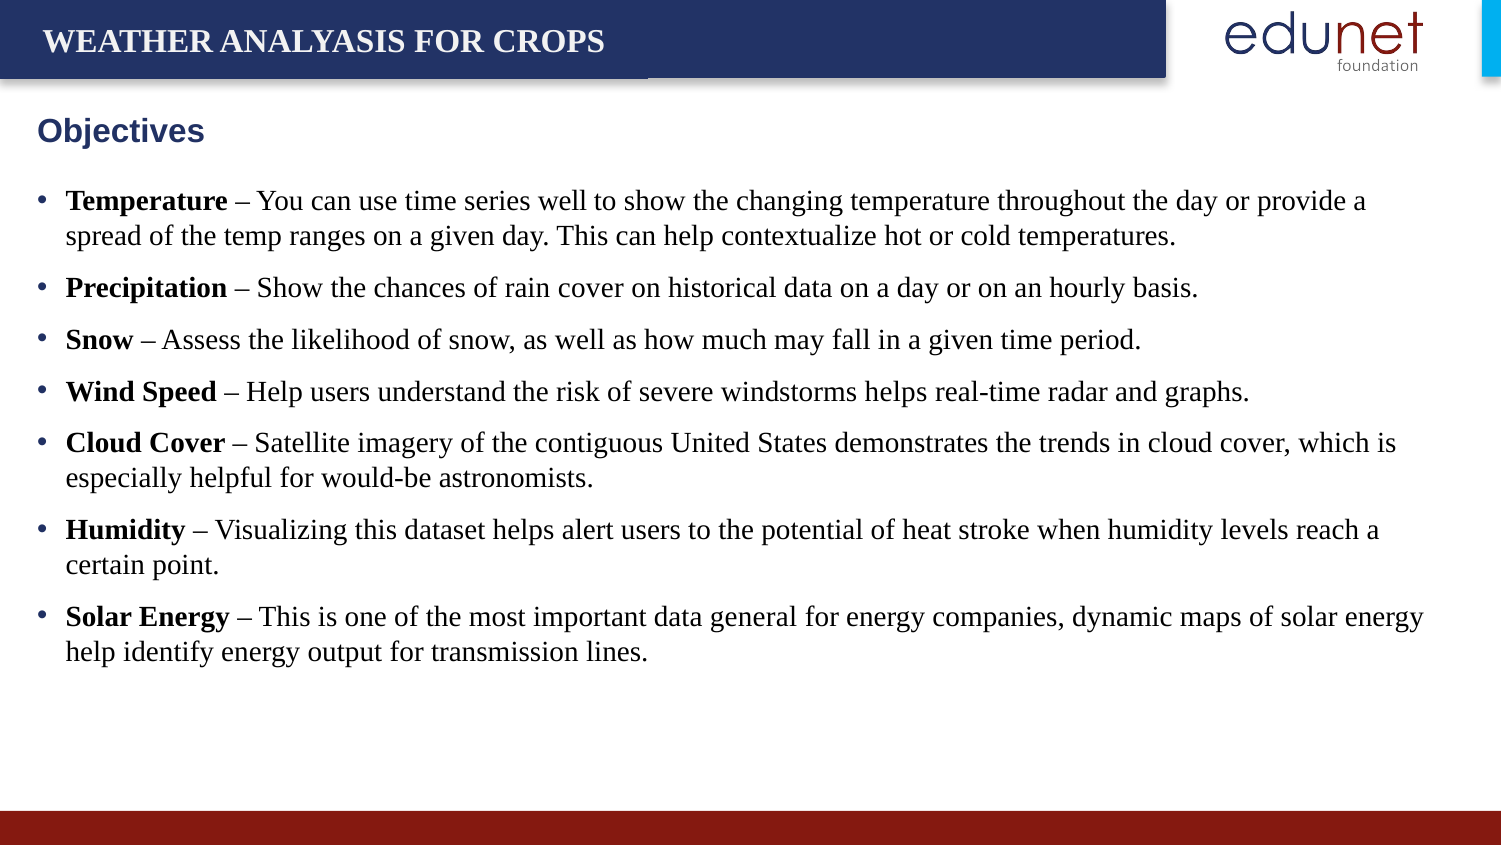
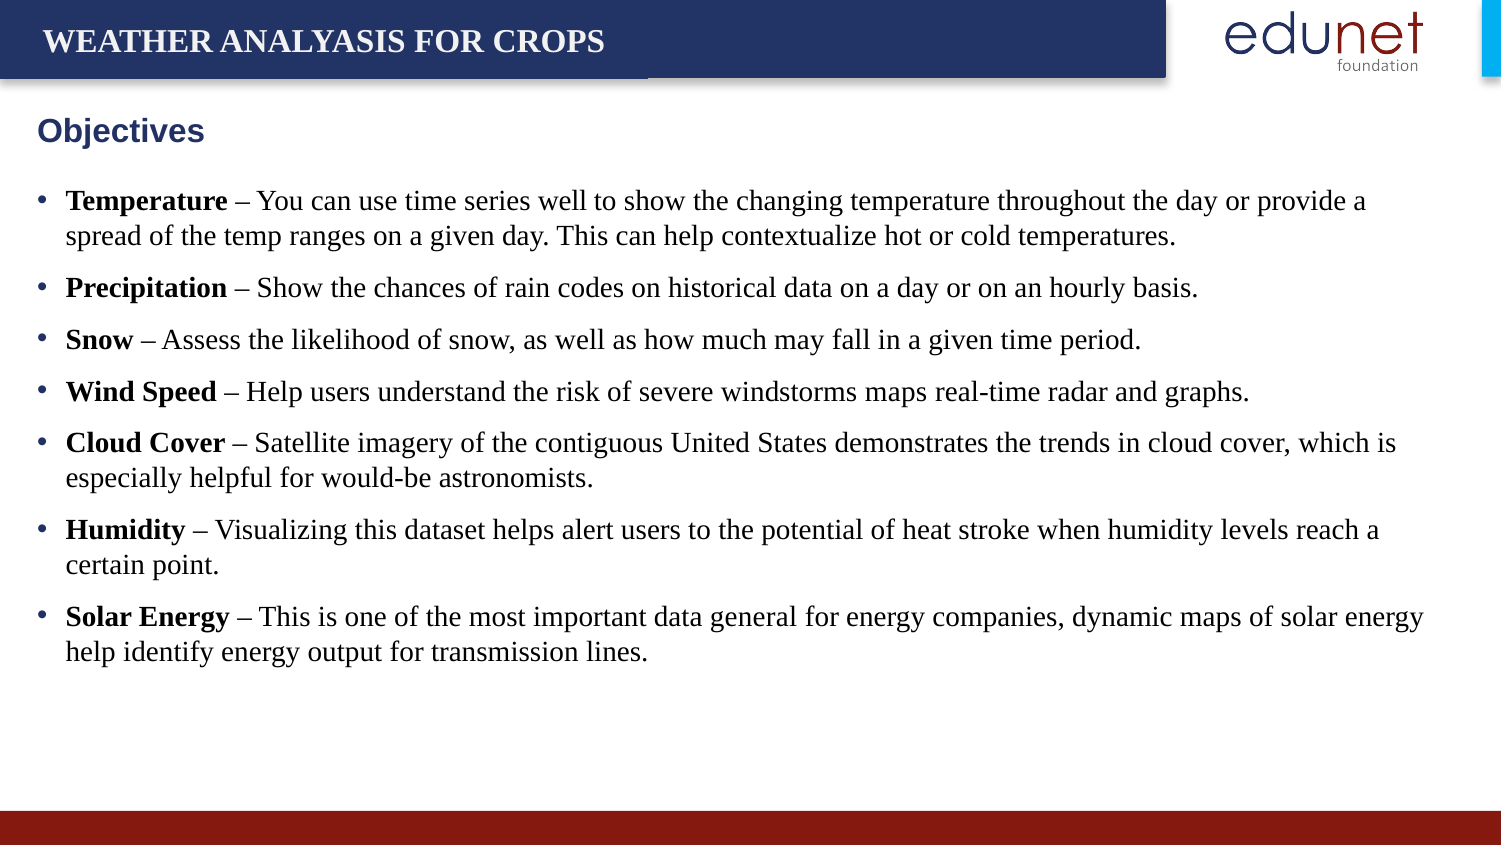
rain cover: cover -> codes
windstorms helps: helps -> maps
